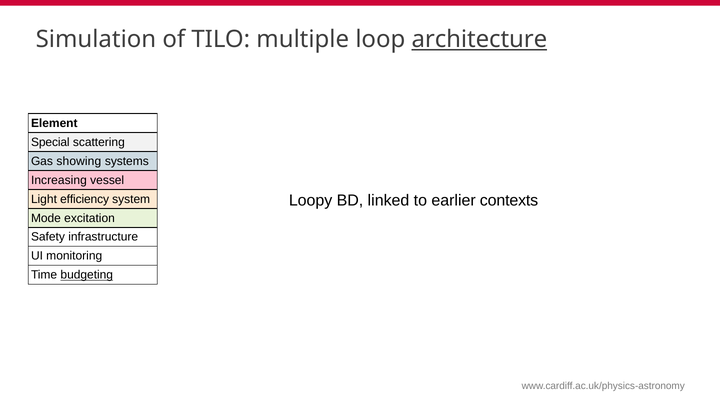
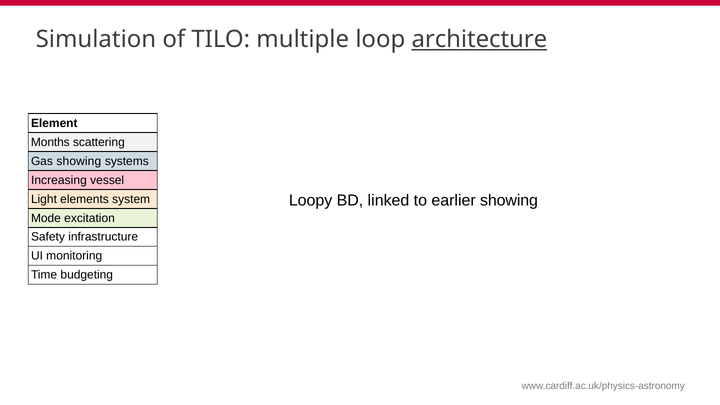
Special: Special -> Months
earlier contexts: contexts -> showing
efficiency: efficiency -> elements
budgeting underline: present -> none
